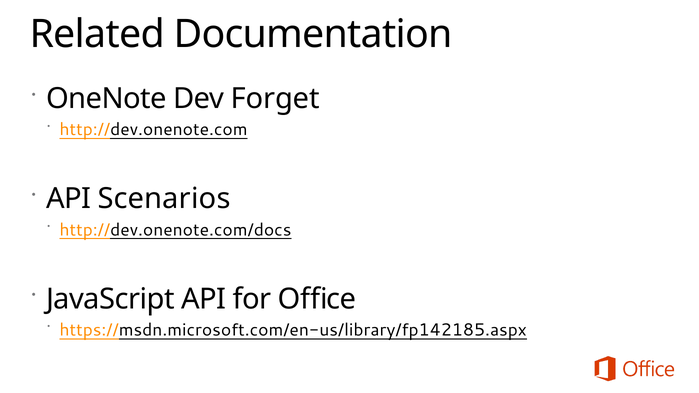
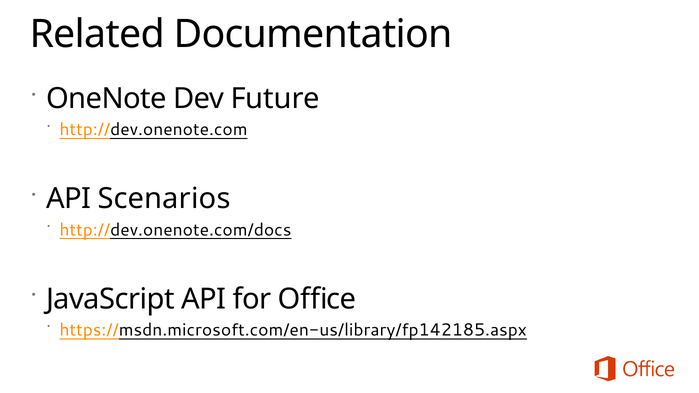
Forget: Forget -> Future
